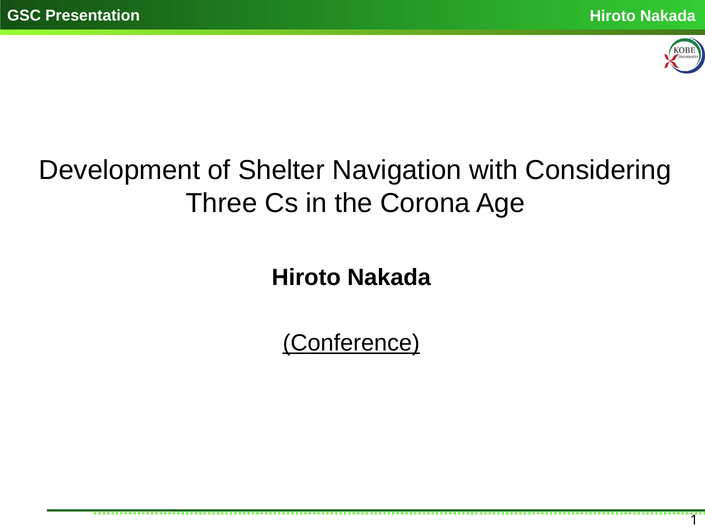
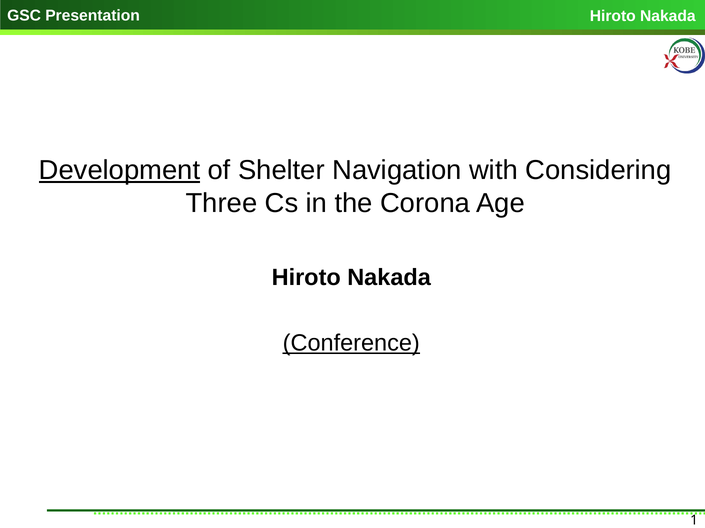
Development underline: none -> present
